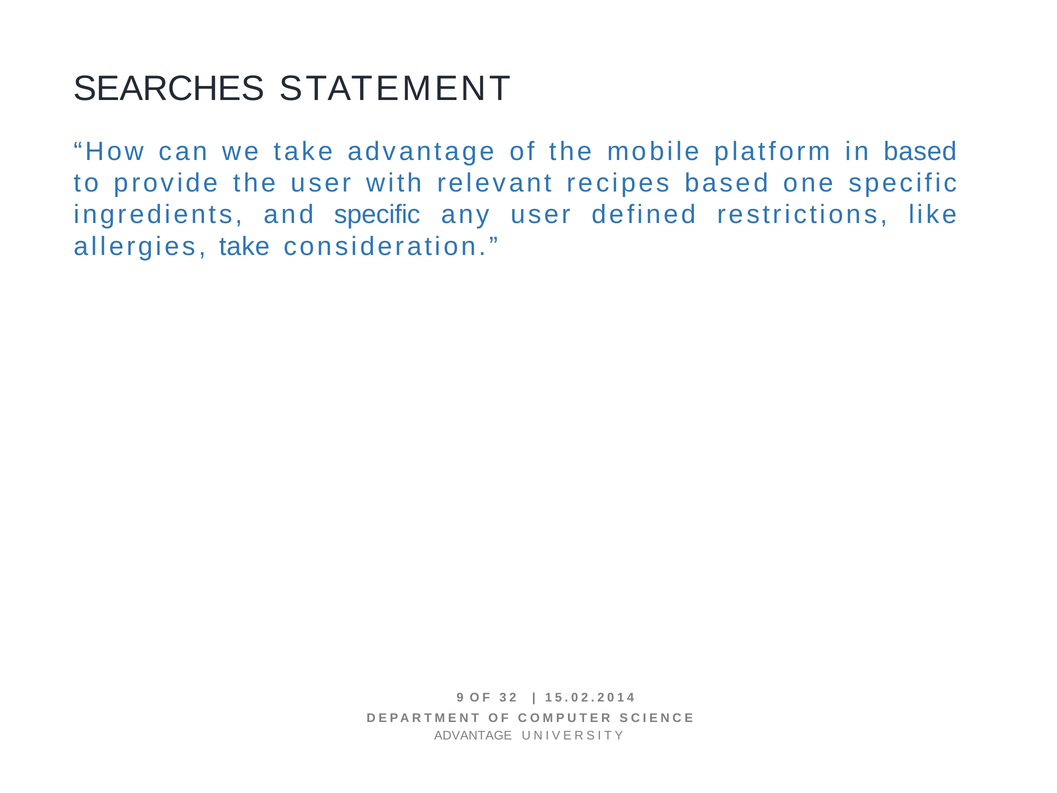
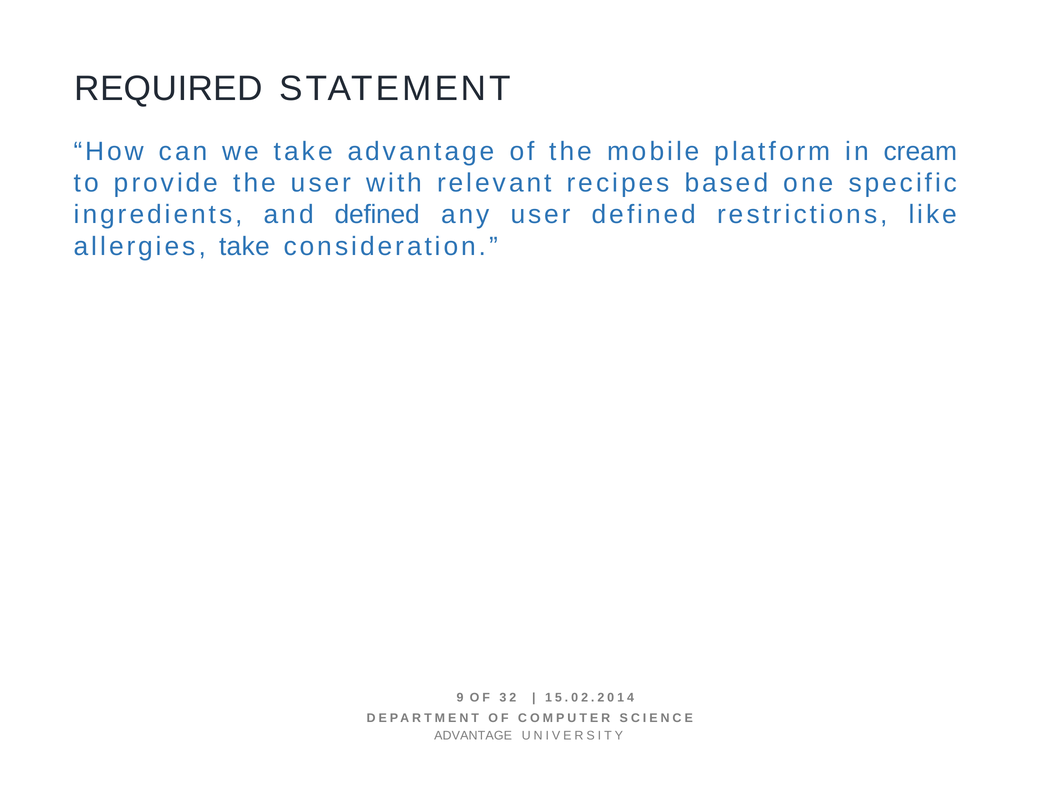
SEARCHES: SEARCHES -> REQUIRED
in based: based -> cream
and specific: specific -> defined
